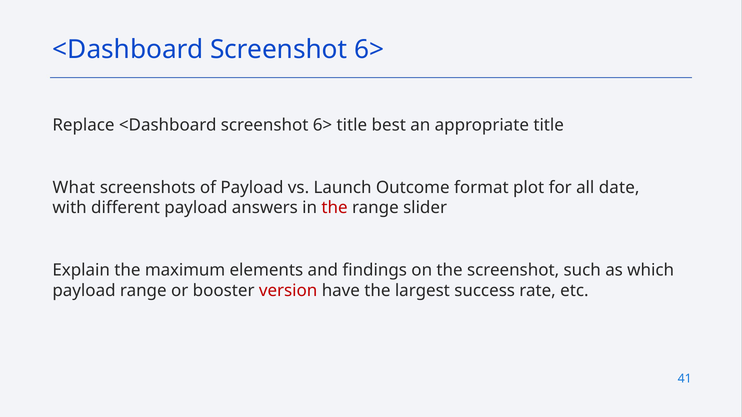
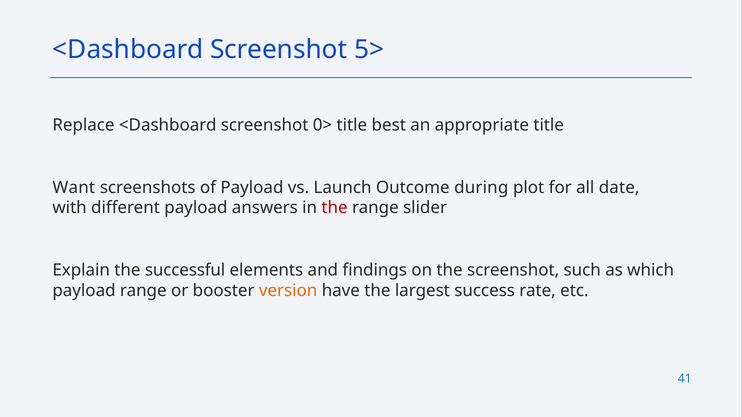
6> at (369, 50): 6> -> 5>
Replace <Dashboard screenshot 6>: 6> -> 0>
What: What -> Want
format: format -> during
maximum: maximum -> successful
version colour: red -> orange
